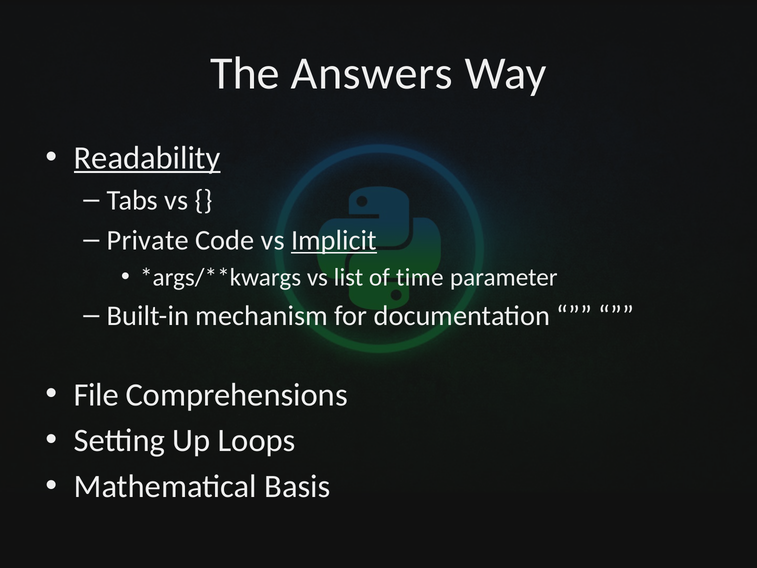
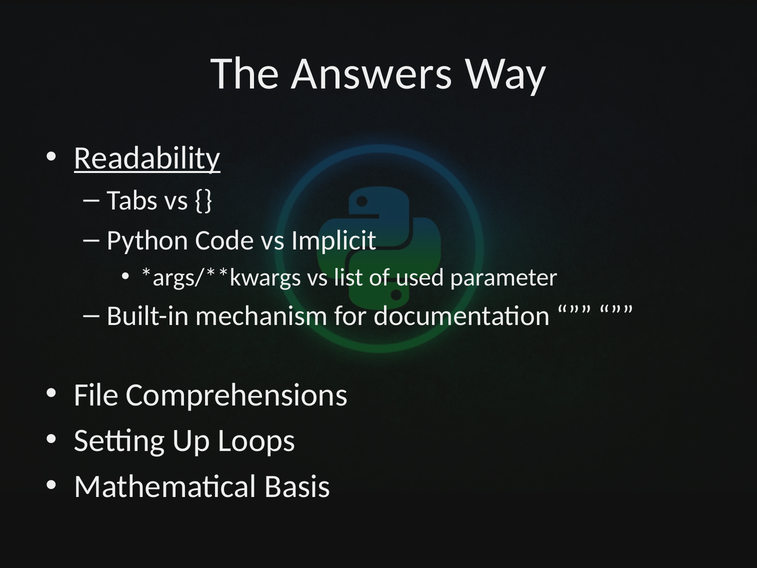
Private: Private -> Python
Implicit underline: present -> none
time: time -> used
